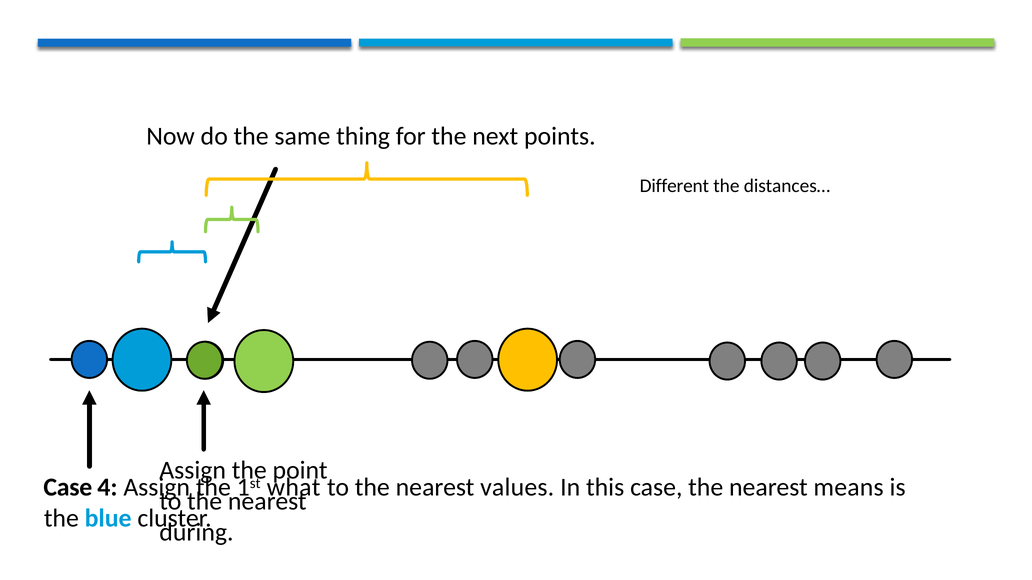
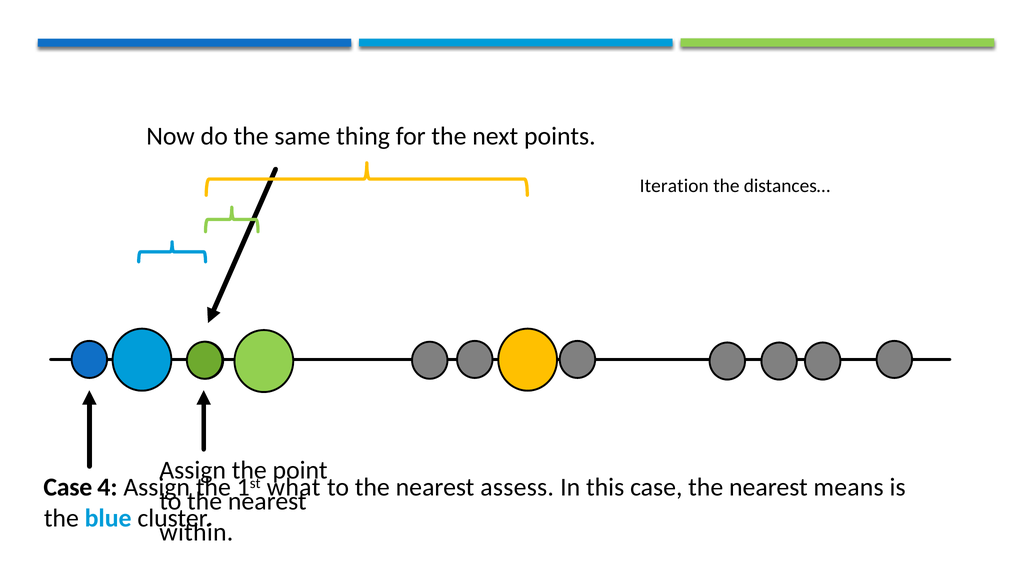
Different: Different -> Iteration
values: values -> assess
during: during -> within
